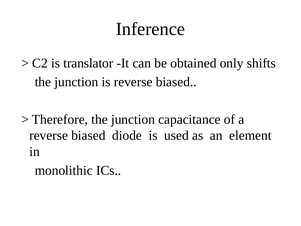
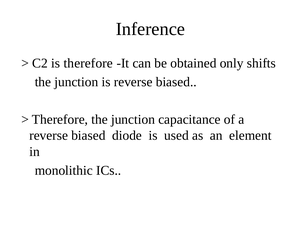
is translator: translator -> therefore
